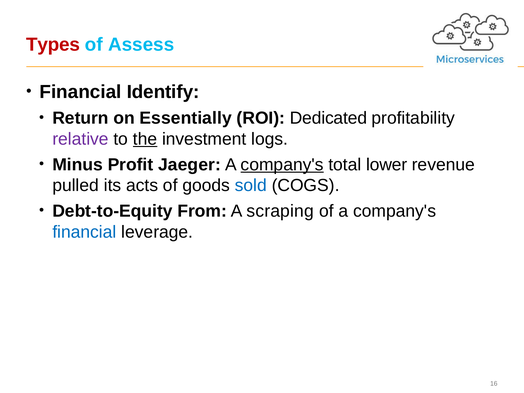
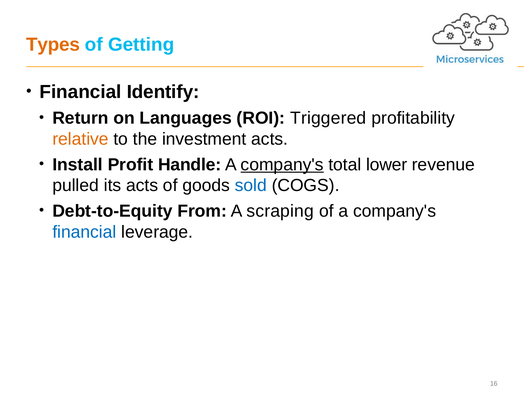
Types colour: red -> orange
Assess: Assess -> Getting
Essentially: Essentially -> Languages
Dedicated: Dedicated -> Triggered
relative colour: purple -> orange
the underline: present -> none
investment logs: logs -> acts
Minus: Minus -> Install
Jaeger: Jaeger -> Handle
